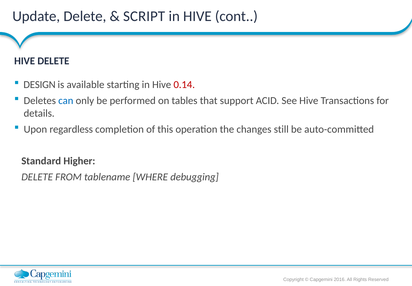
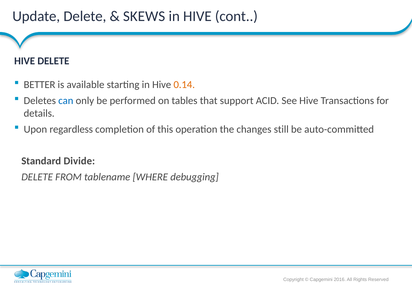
SCRIPT: SCRIPT -> SKEWS
DESIGN: DESIGN -> BETTER
0.14 colour: red -> orange
Higher: Higher -> Divide
